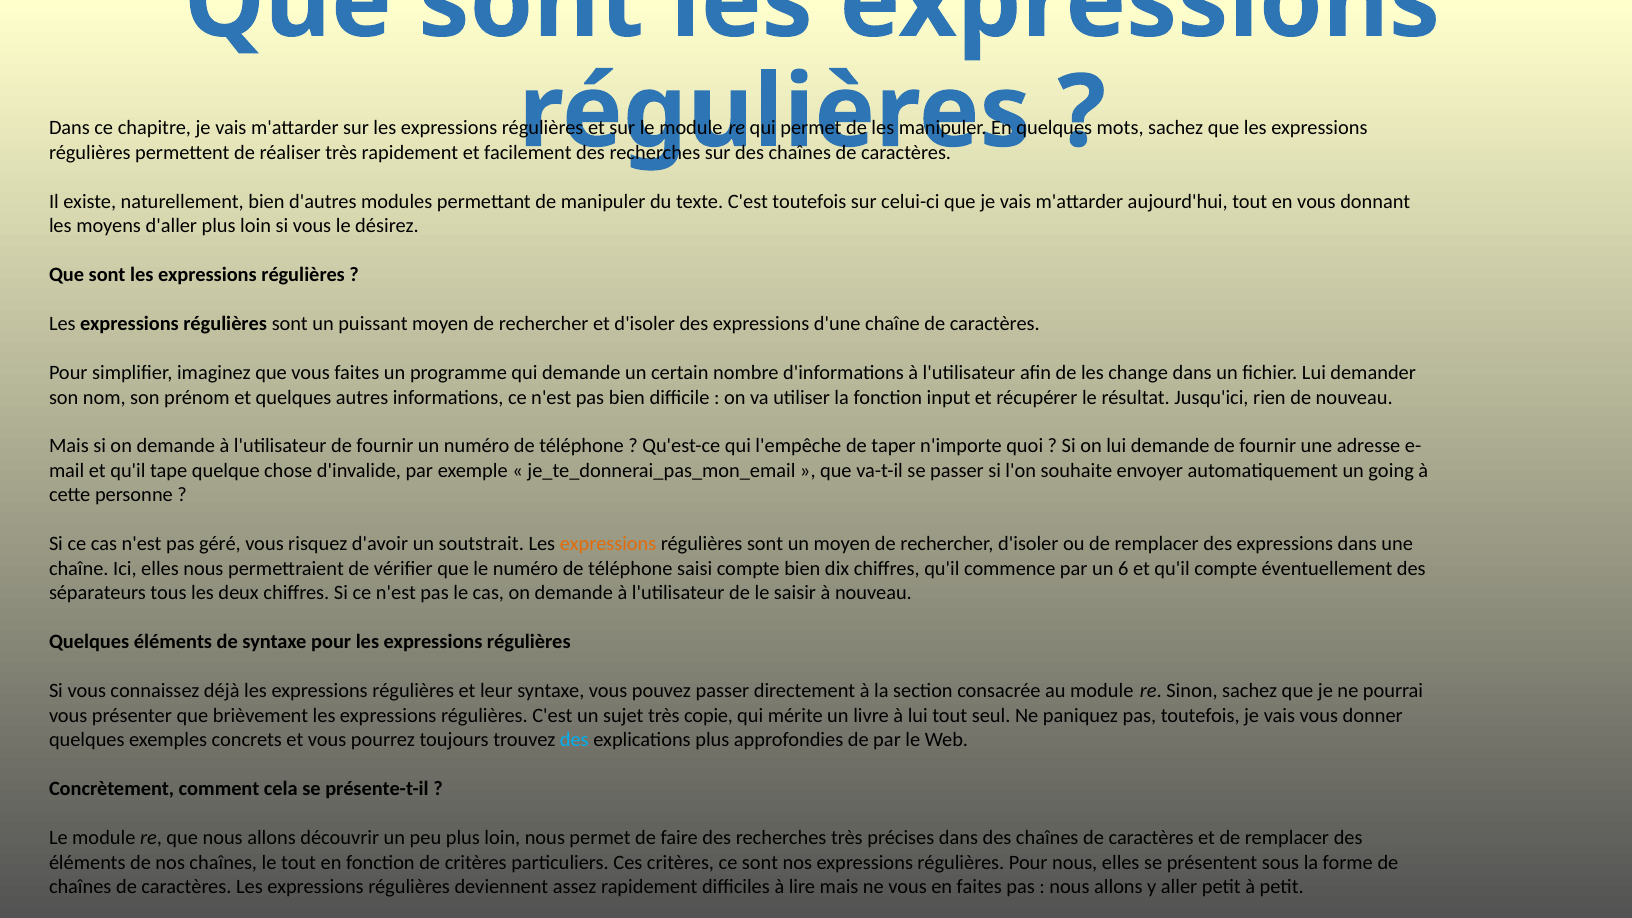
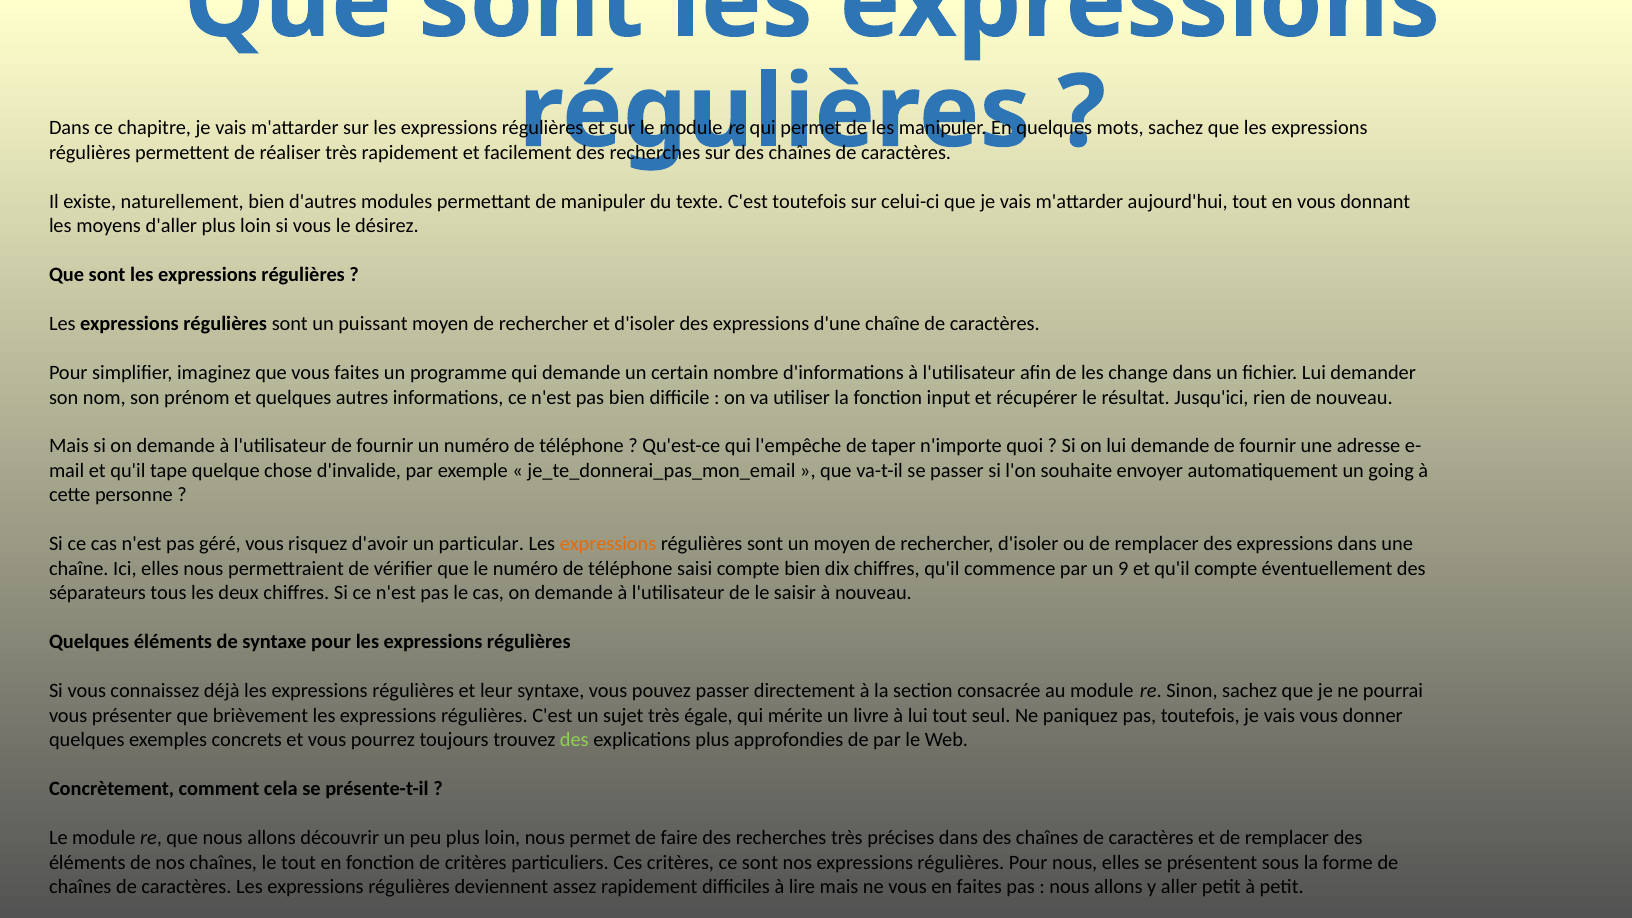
soutstrait: soutstrait -> particular
6: 6 -> 9
copie: copie -> égale
des at (574, 740) colour: light blue -> light green
